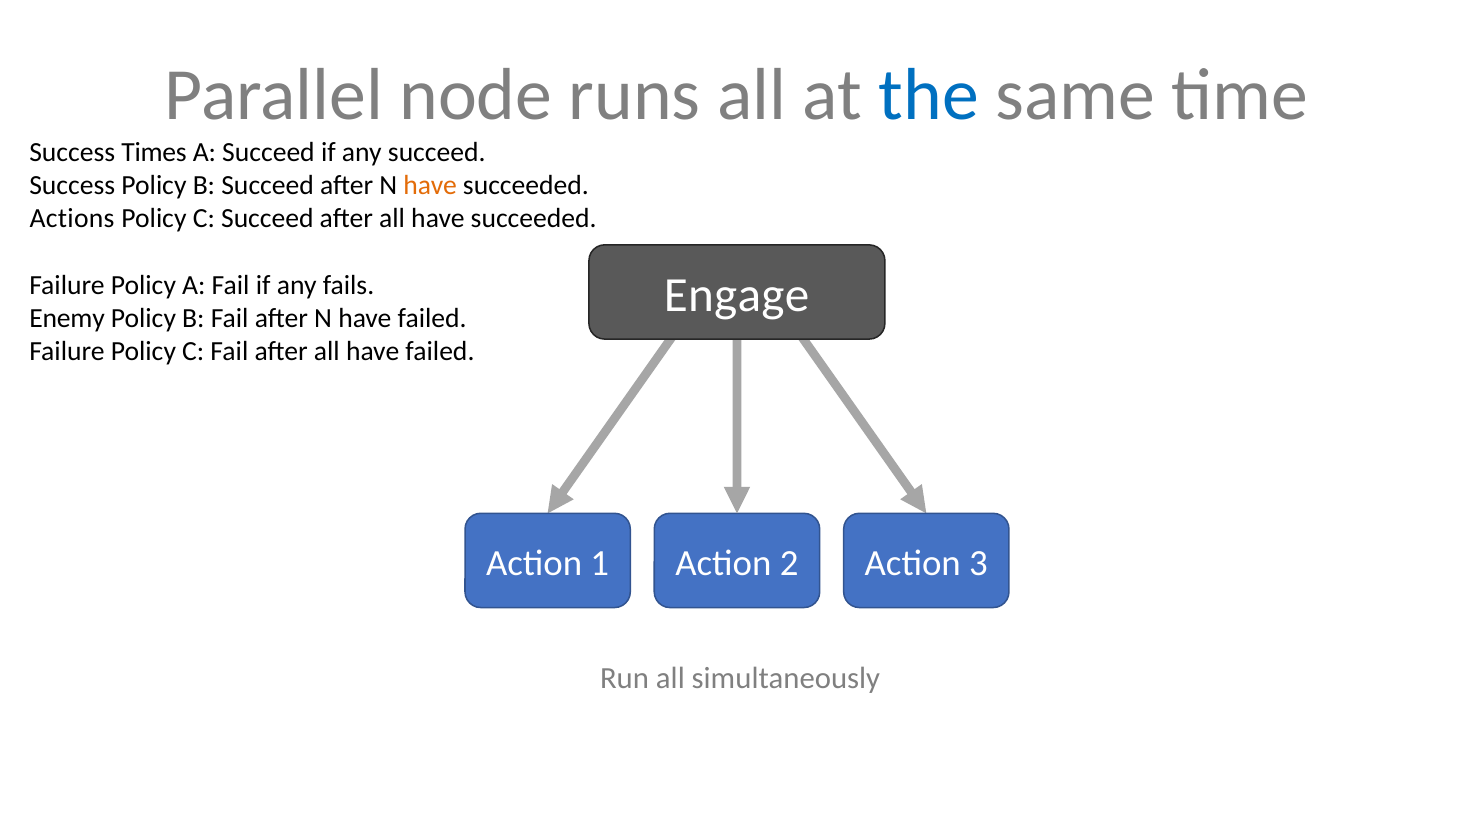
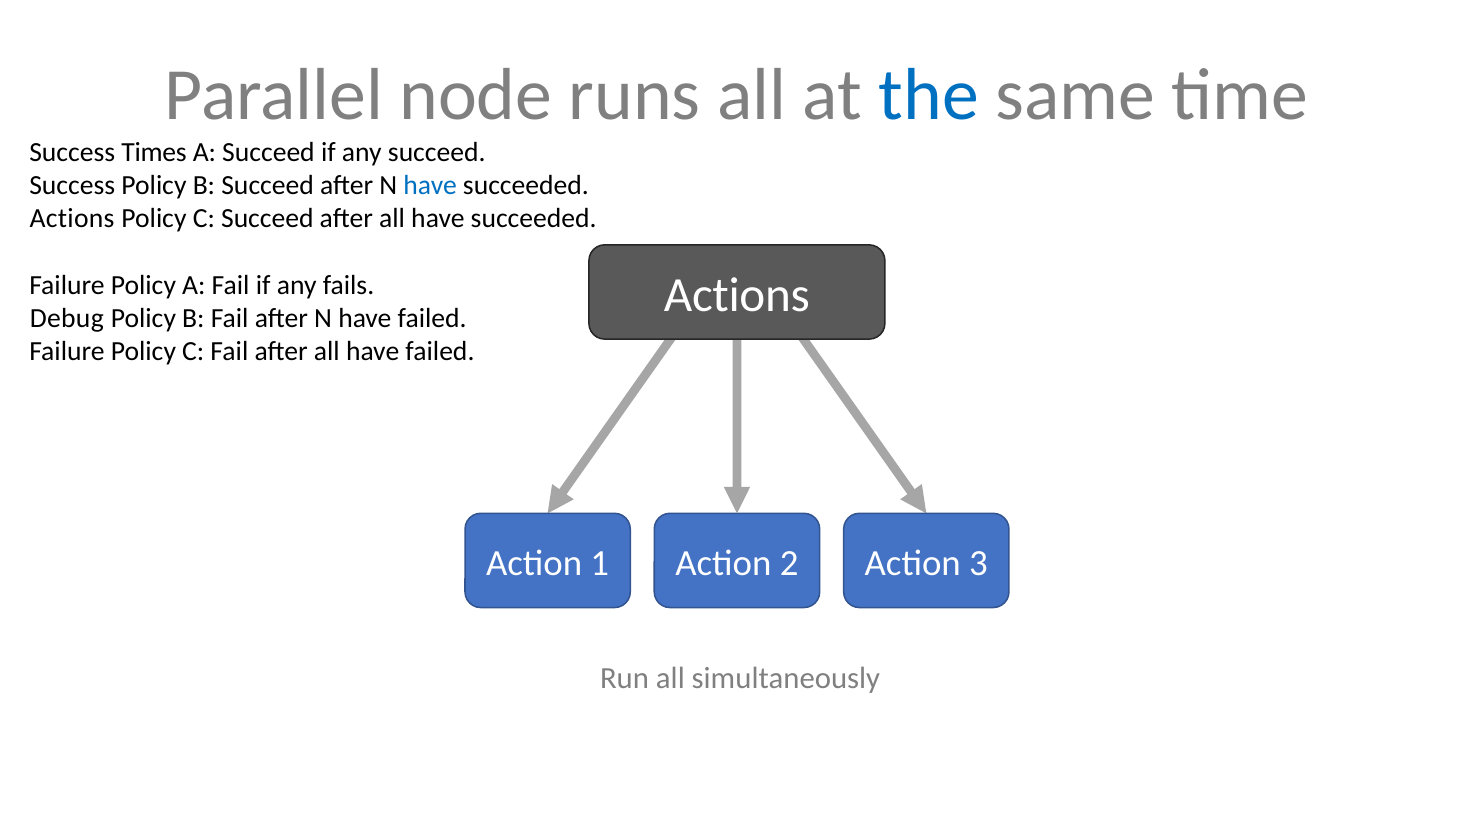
have at (430, 186) colour: orange -> blue
Engage at (737, 295): Engage -> Actions
Enemy: Enemy -> Debug
